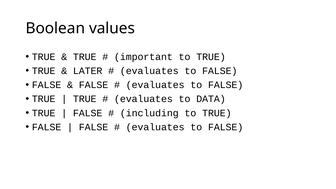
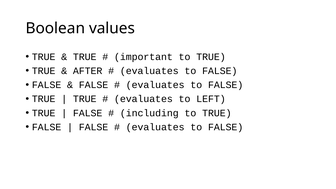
LATER: LATER -> AFTER
DATA: DATA -> LEFT
